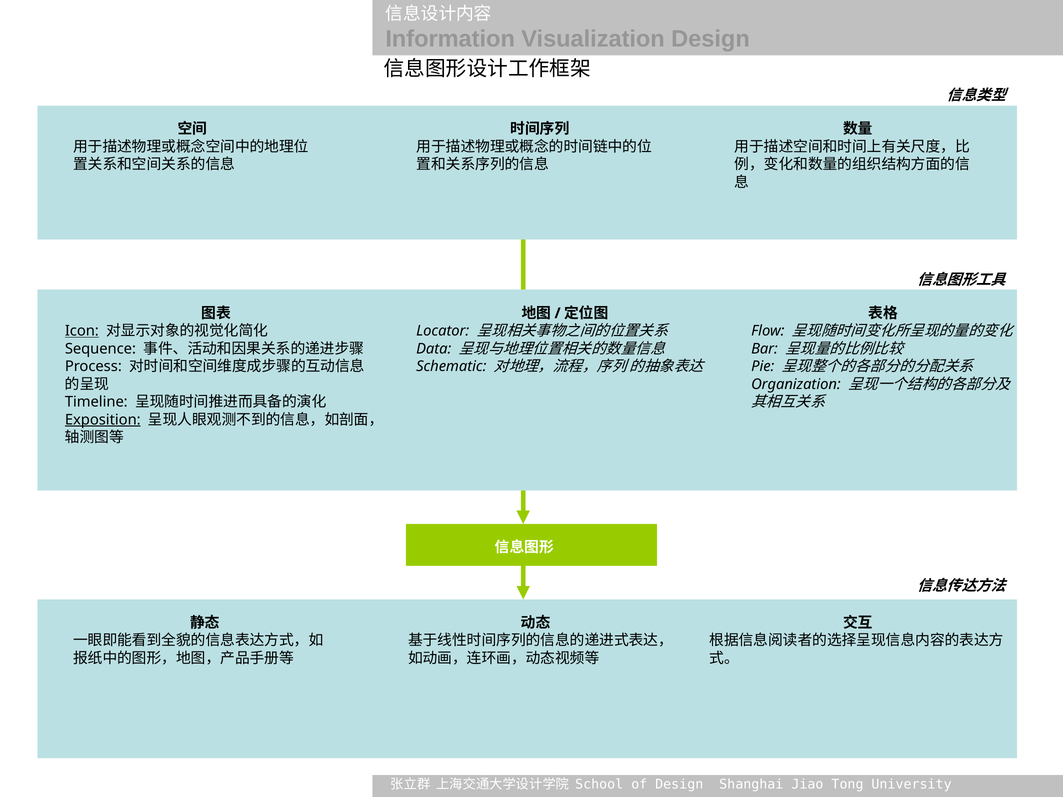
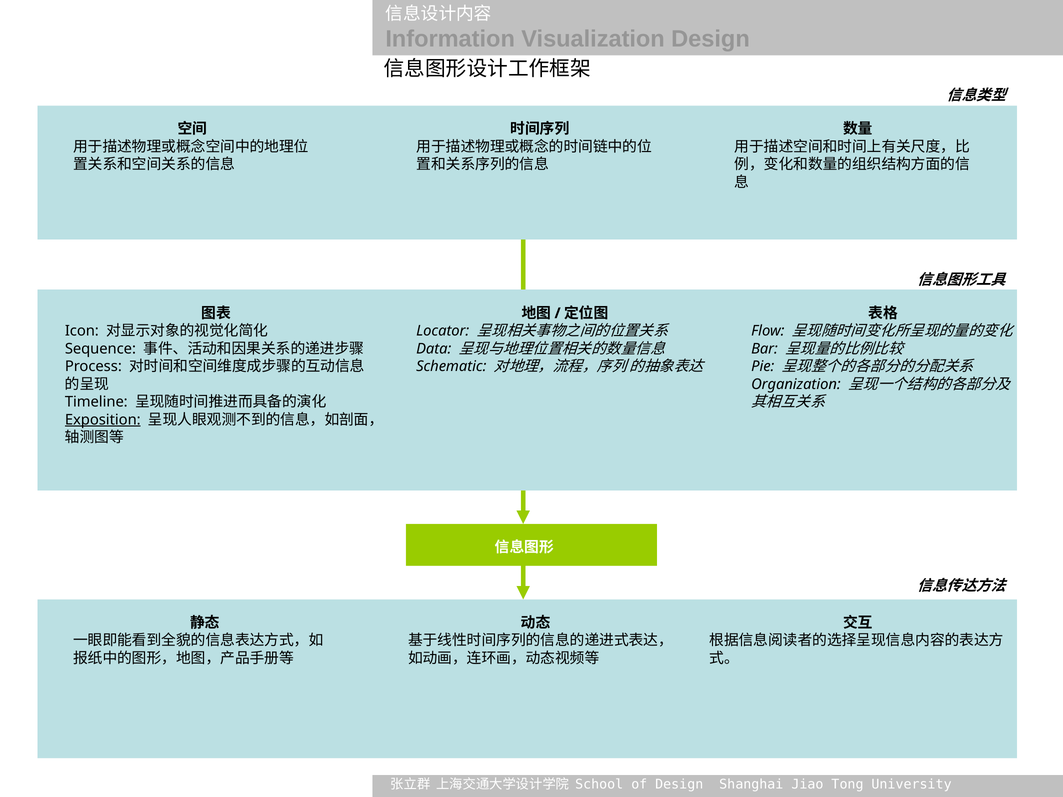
Icon underline: present -> none
